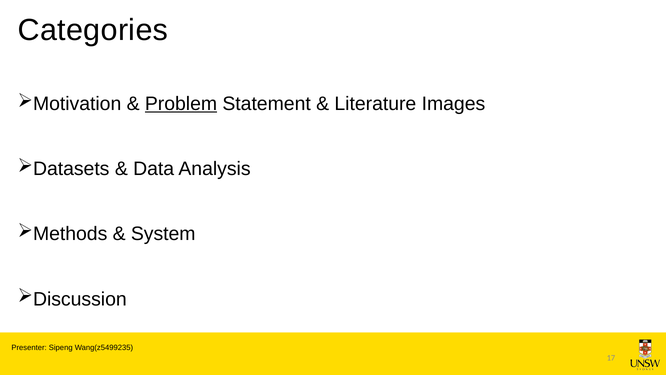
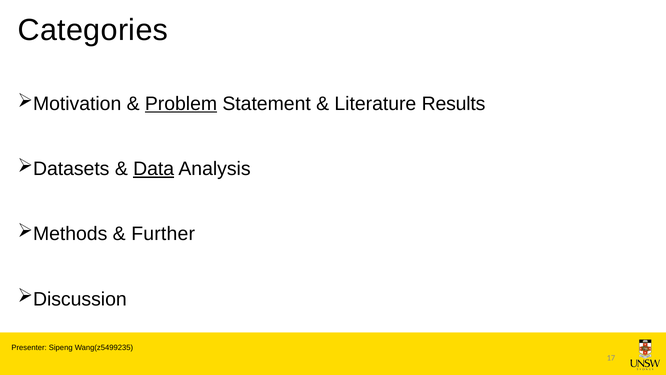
Images: Images -> Results
Data underline: none -> present
System: System -> Further
